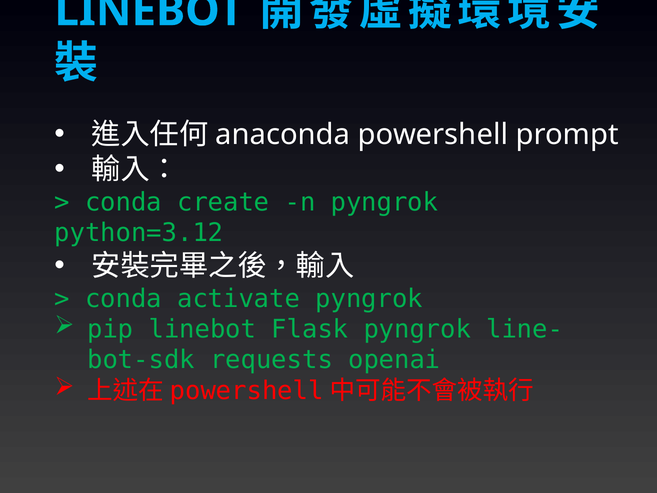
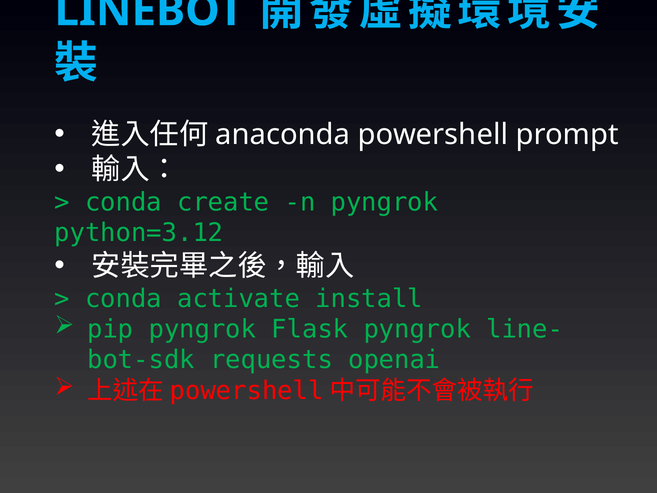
activate pyngrok: pyngrok -> install
pip linebot: linebot -> pyngrok
